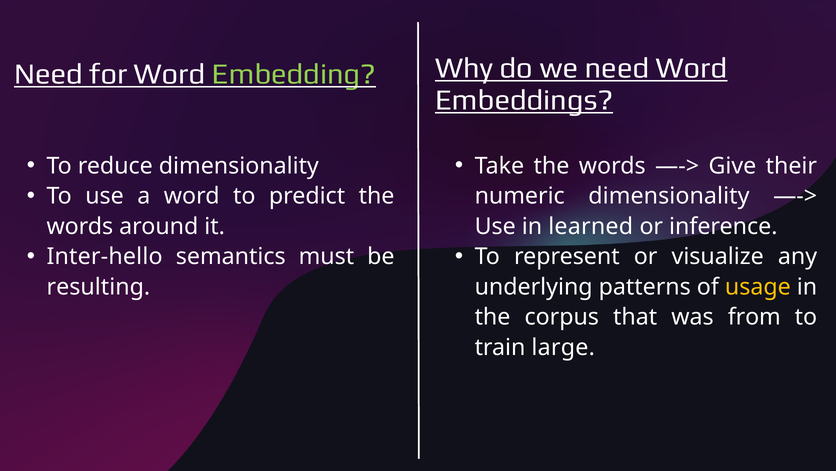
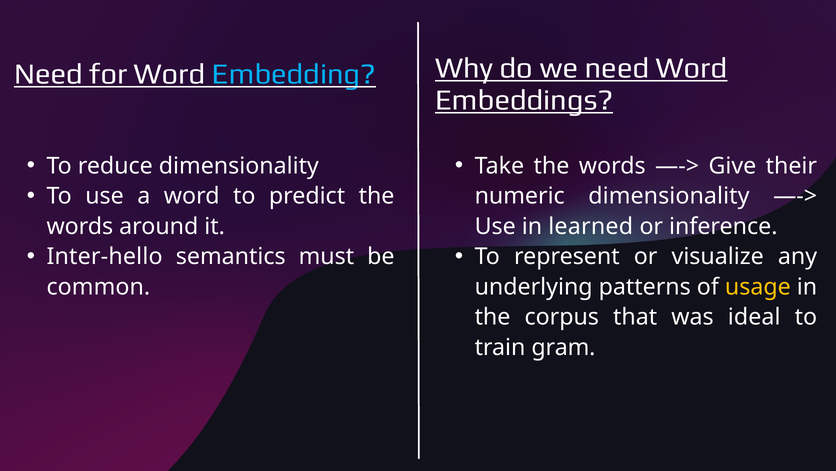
Embedding colour: light green -> light blue
resulting: resulting -> common
from: from -> ideal
large: large -> gram
